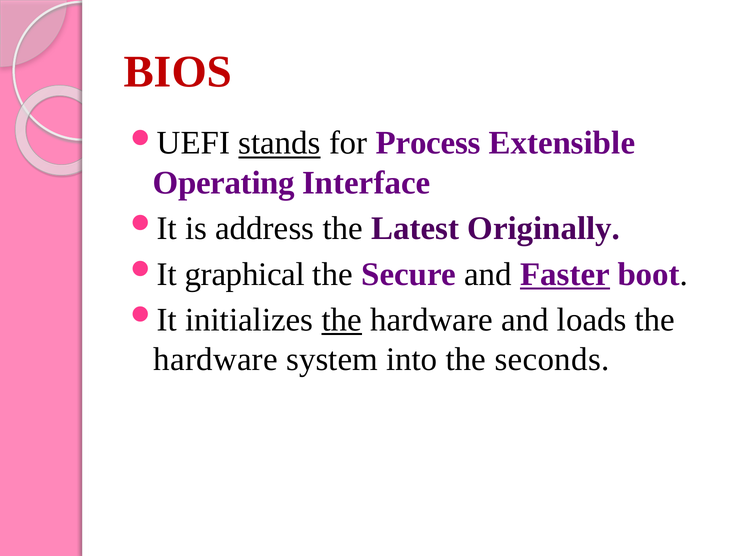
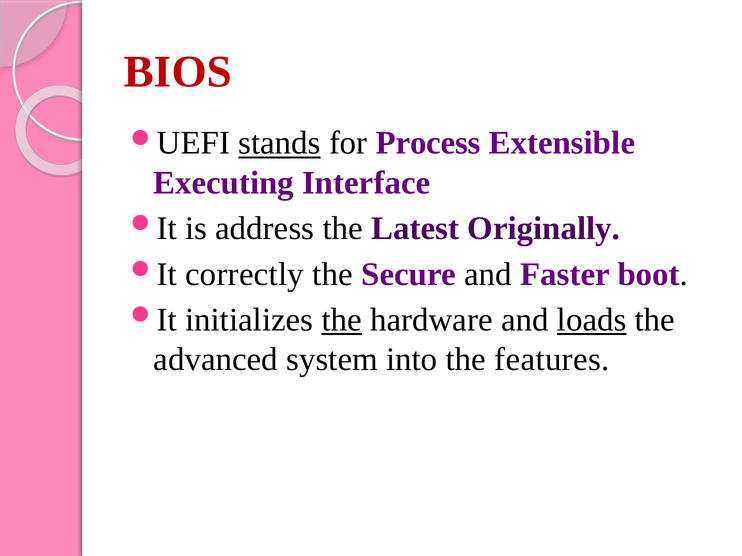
Operating: Operating -> Executing
graphical: graphical -> correctly
Faster underline: present -> none
loads underline: none -> present
hardware at (216, 360): hardware -> advanced
seconds: seconds -> features
